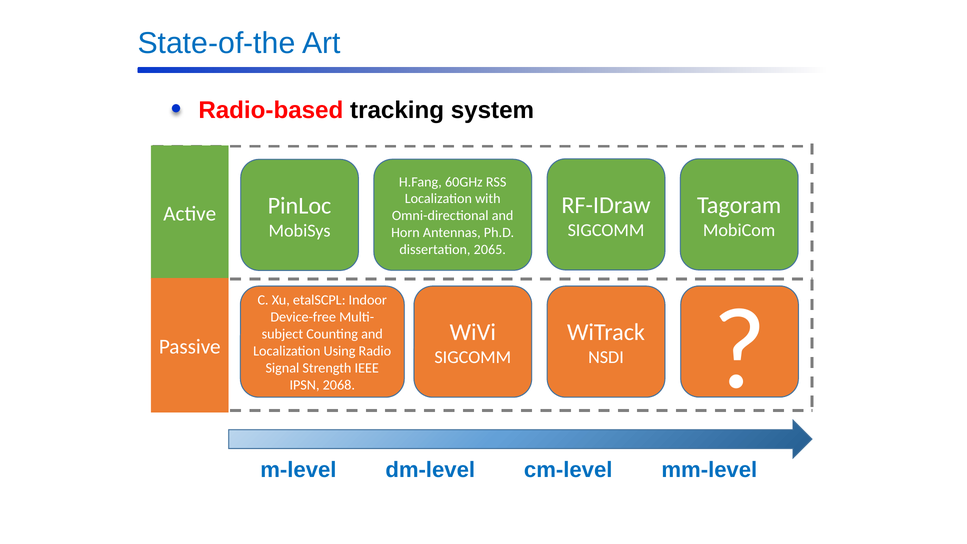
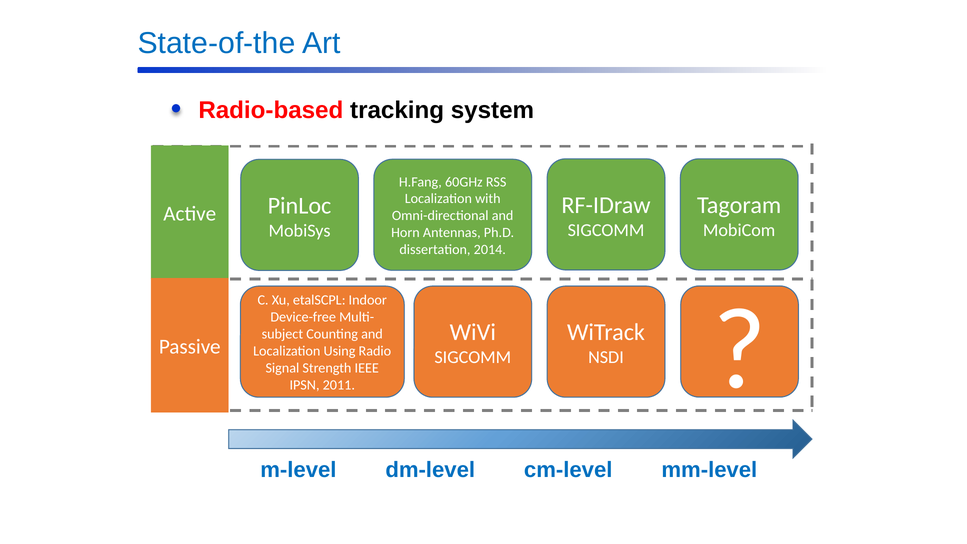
2065: 2065 -> 2014
2068: 2068 -> 2011
